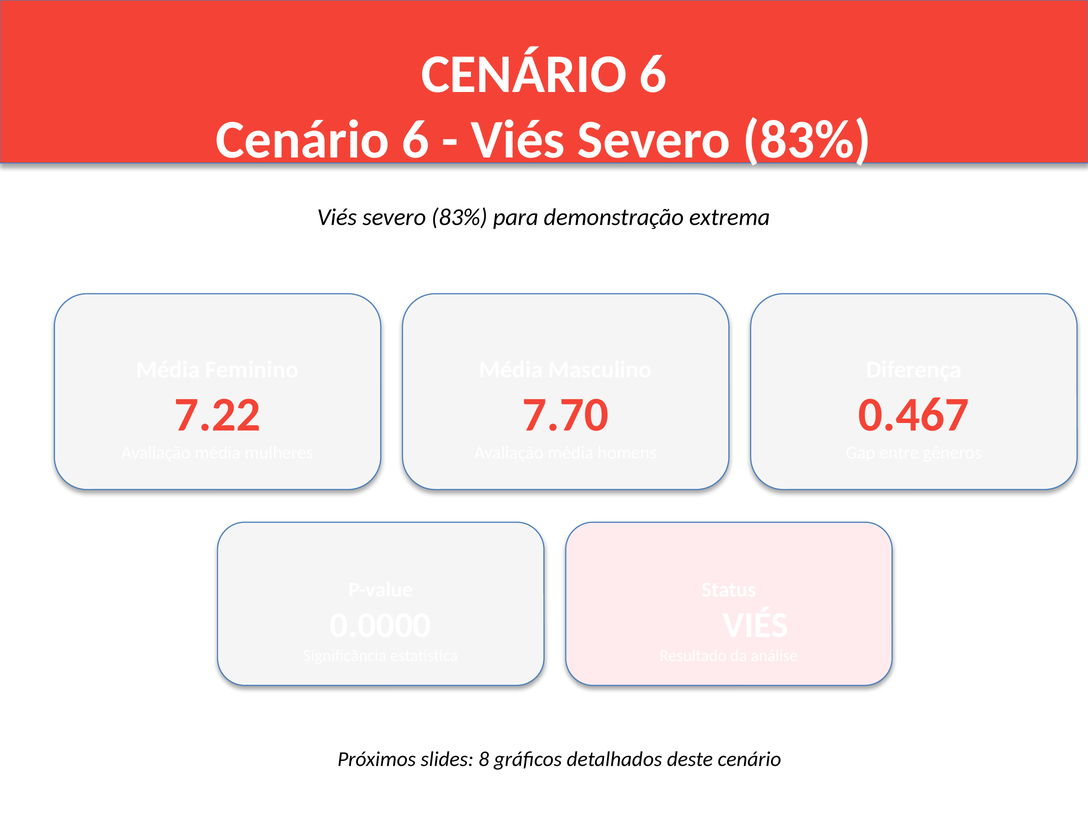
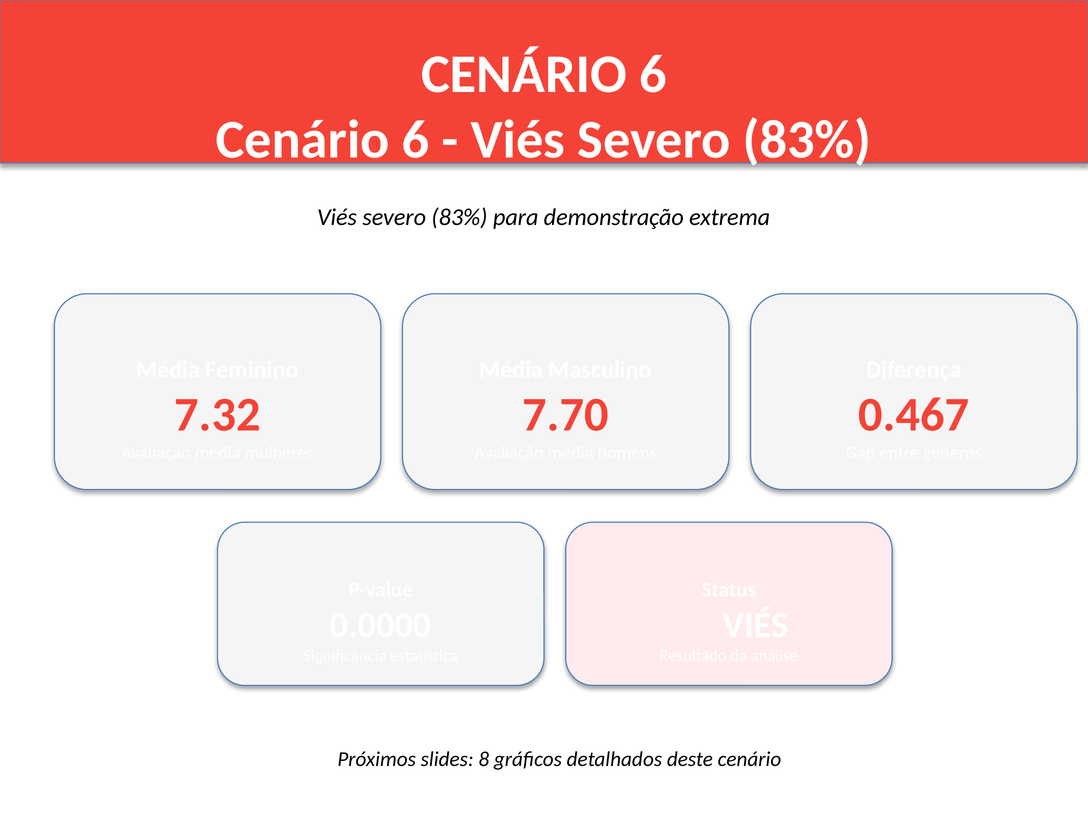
7.22: 7.22 -> 7.32
